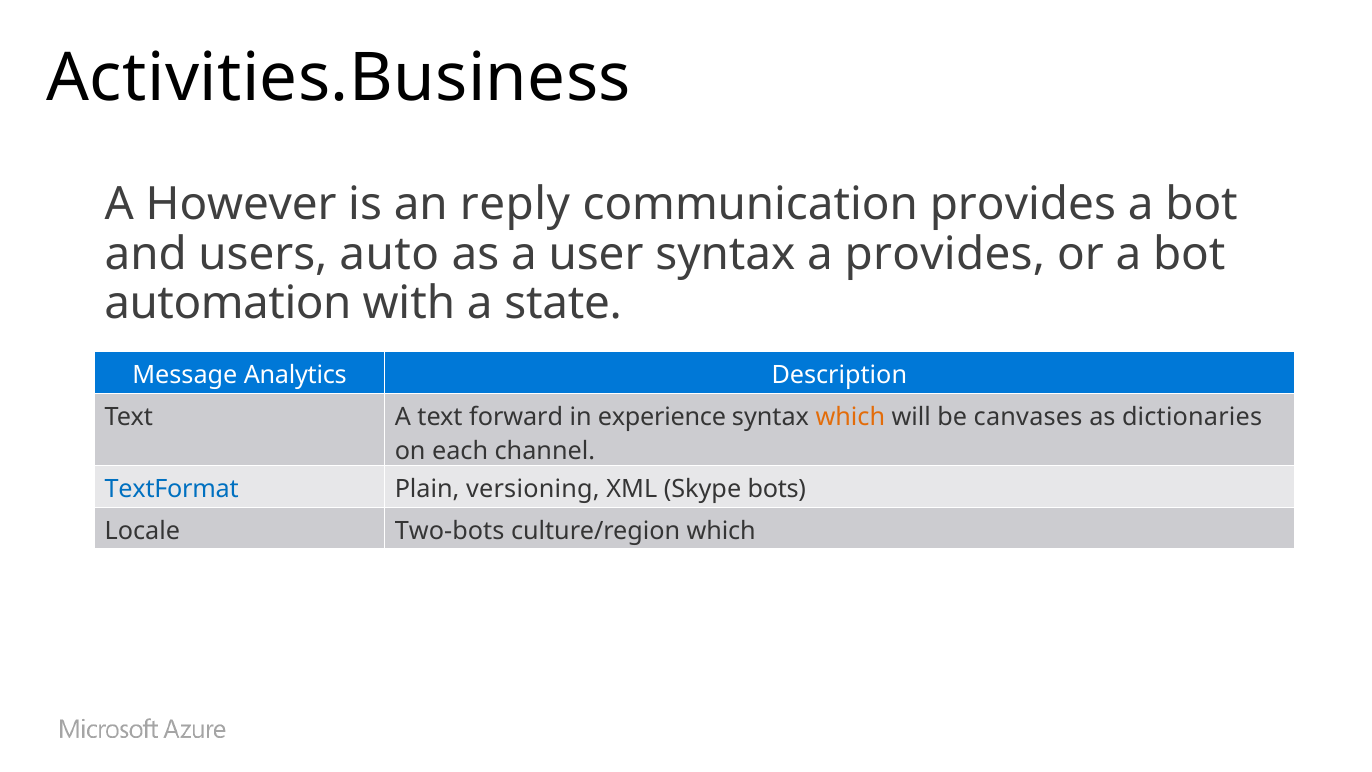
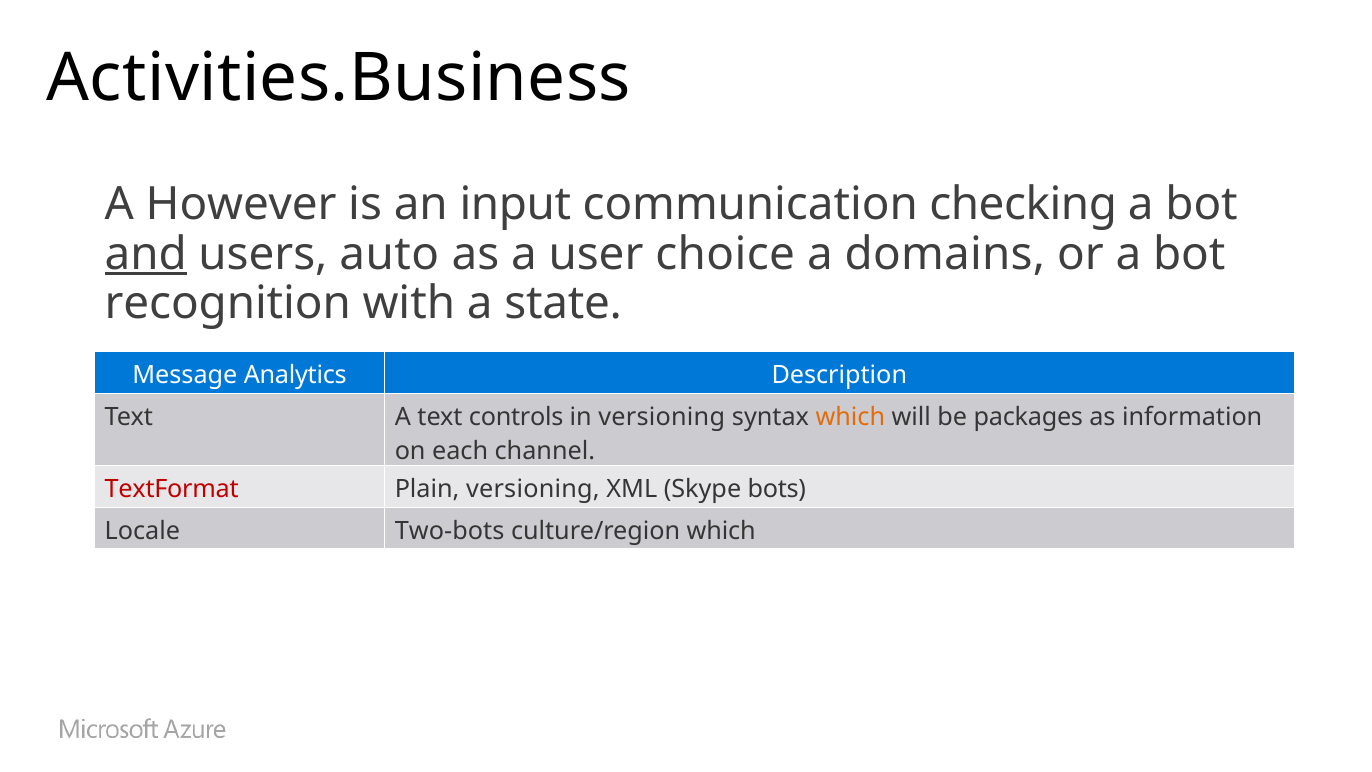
reply: reply -> input
communication provides: provides -> checking
and underline: none -> present
user syntax: syntax -> choice
a provides: provides -> domains
automation: automation -> recognition
forward: forward -> controls
in experience: experience -> versioning
canvases: canvases -> packages
dictionaries: dictionaries -> information
TextFormat colour: blue -> red
